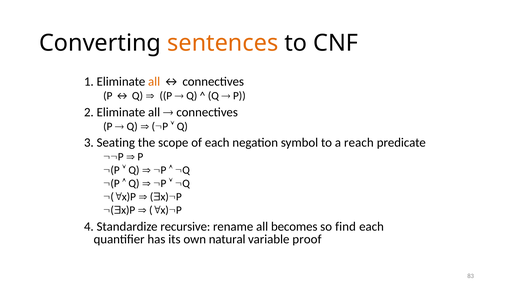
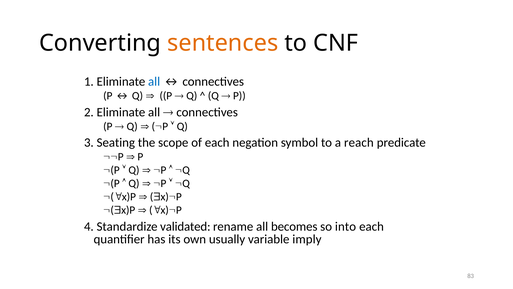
all at (154, 81) colour: orange -> blue
recursive: recursive -> validated
find: find -> into
natural: natural -> usually
proof: proof -> imply
